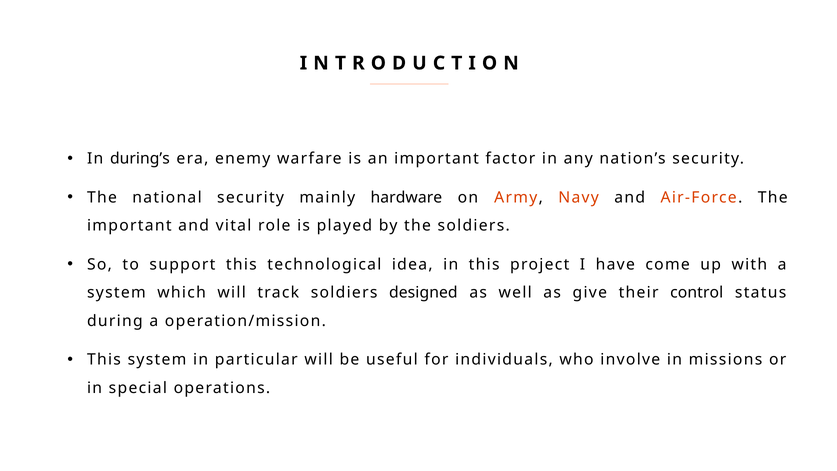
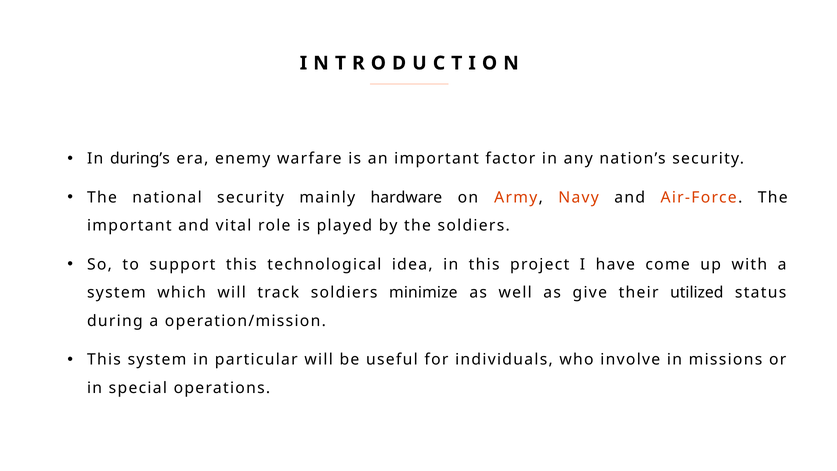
designed: designed -> minimize
control: control -> utilized
